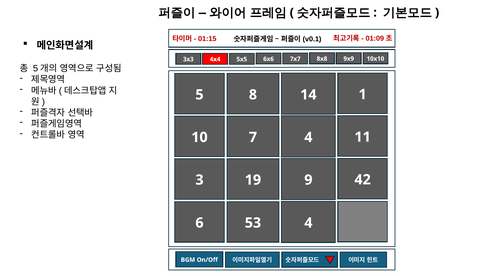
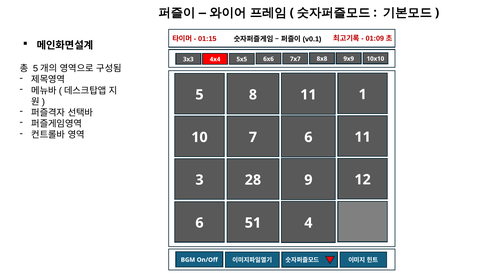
8 14: 14 -> 11
7 4: 4 -> 6
19: 19 -> 28
42: 42 -> 12
53: 53 -> 51
